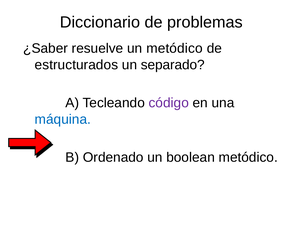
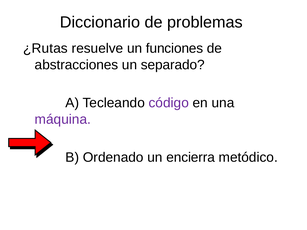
¿Saber: ¿Saber -> ¿Rutas
un metódico: metódico -> funciones
estructurados: estructurados -> abstracciones
máquina colour: blue -> purple
boolean: boolean -> encierra
